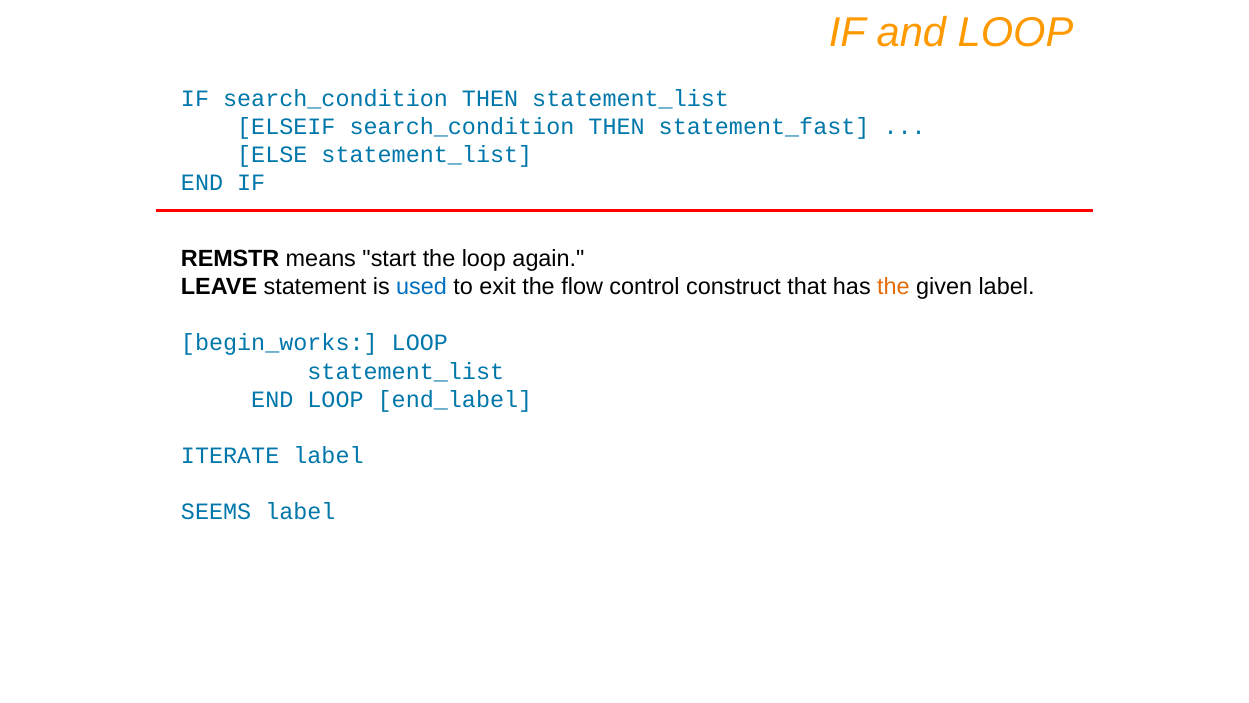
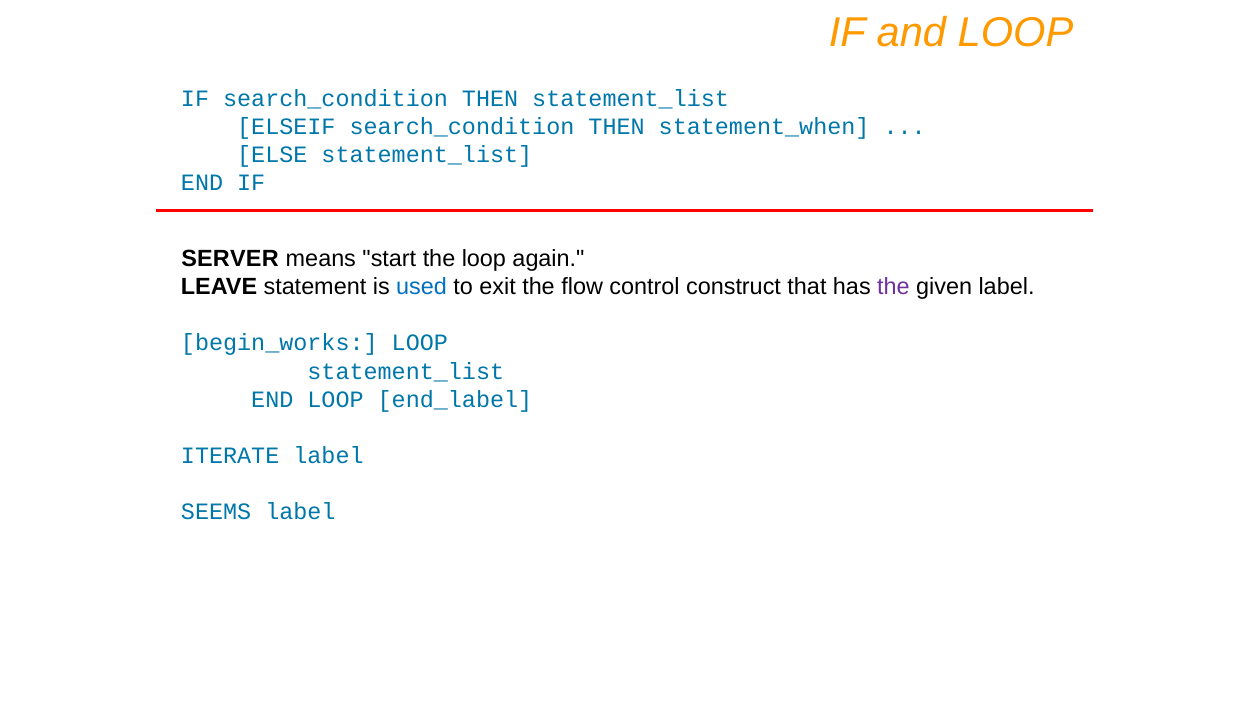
statement_fast: statement_fast -> statement_when
REMSTR: REMSTR -> SERVER
the at (893, 287) colour: orange -> purple
